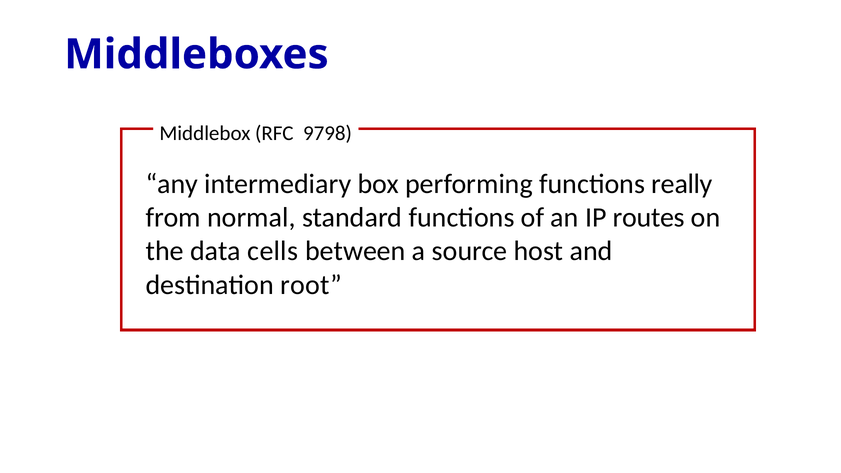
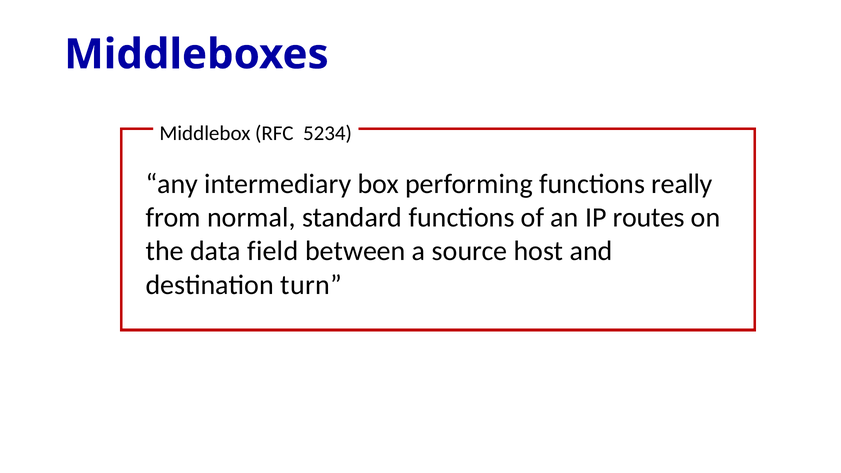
9798: 9798 -> 5234
cells: cells -> field
root: root -> turn
